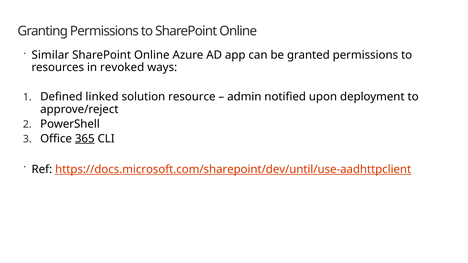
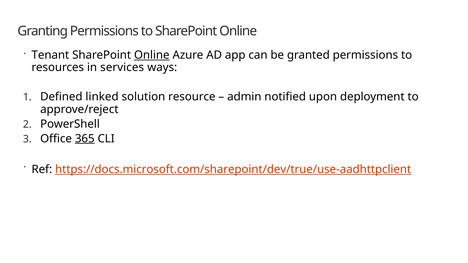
Similar: Similar -> Tenant
Online at (152, 55) underline: none -> present
revoked: revoked -> services
https://docs.microsoft.com/sharepoint/dev/until/use-aadhttpclient: https://docs.microsoft.com/sharepoint/dev/until/use-aadhttpclient -> https://docs.microsoft.com/sharepoint/dev/true/use-aadhttpclient
